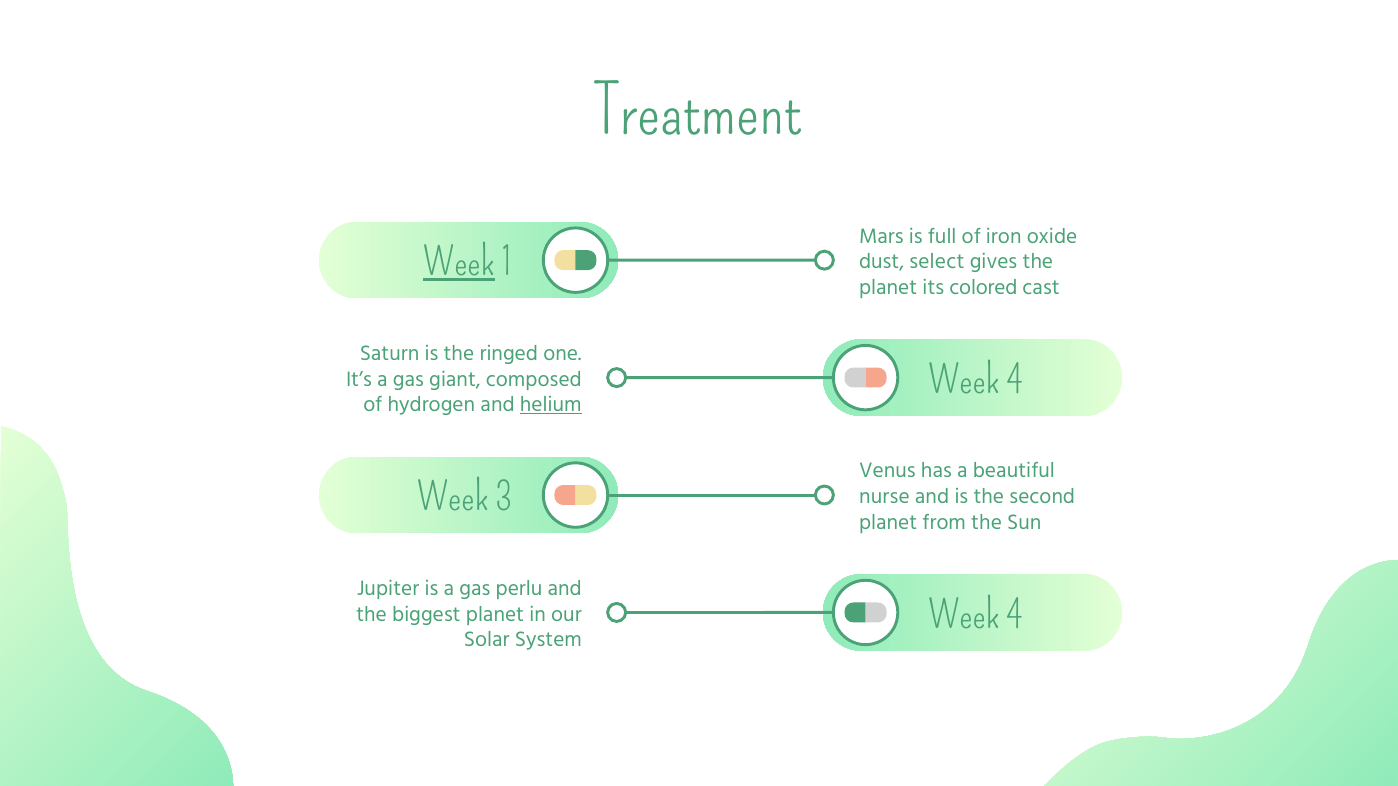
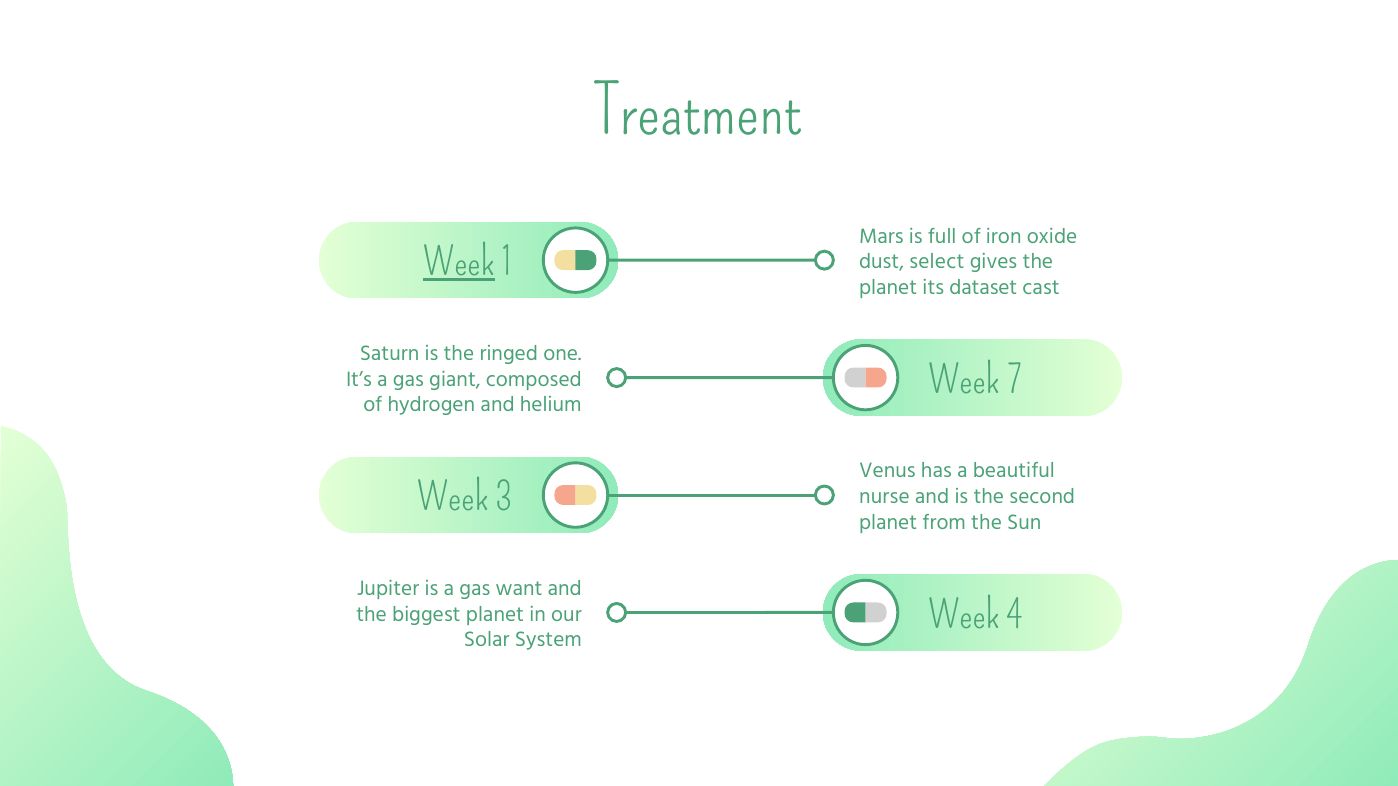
colored: colored -> dataset
4 at (1015, 380): 4 -> 7
helium underline: present -> none
perlu: perlu -> want
